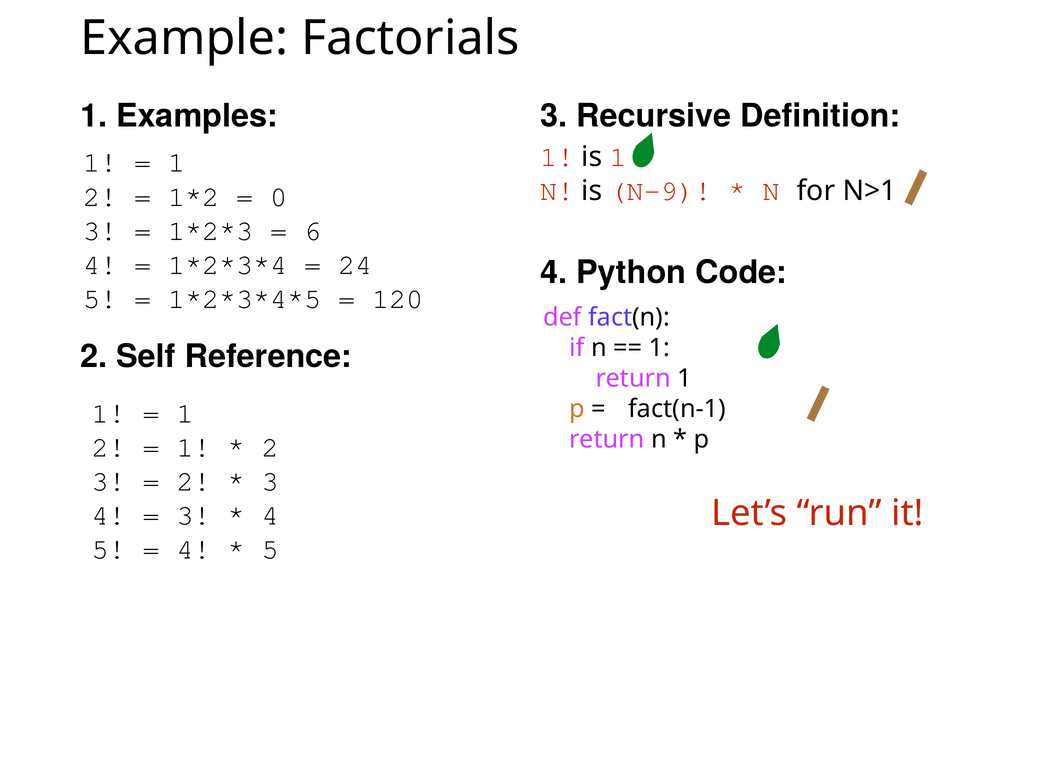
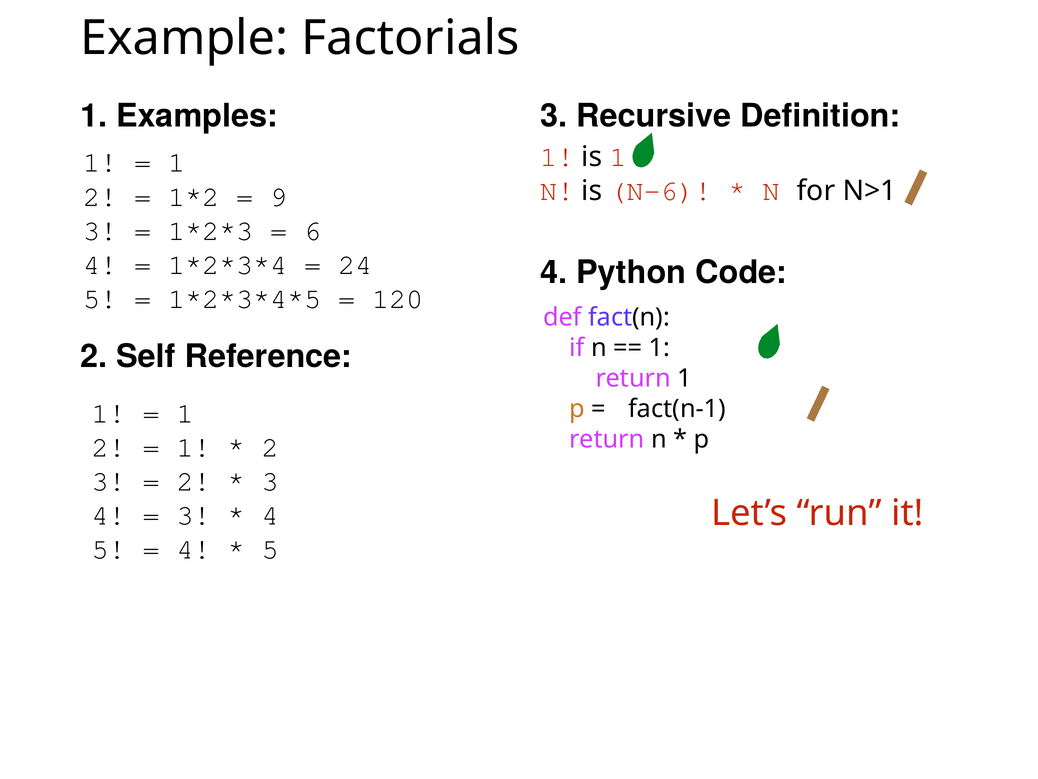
N-9: N-9 -> N-6
0: 0 -> 9
